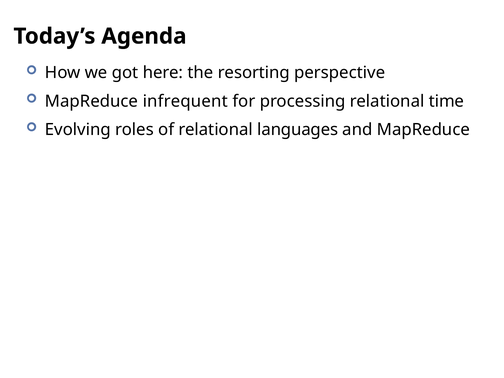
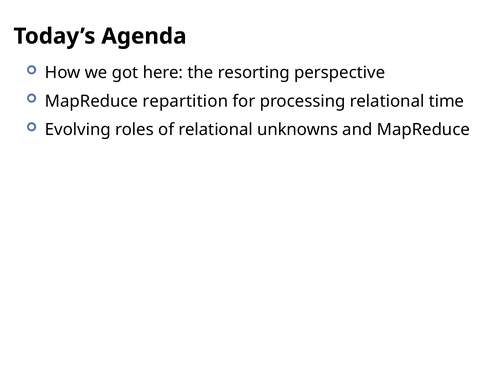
infrequent: infrequent -> repartition
languages: languages -> unknowns
